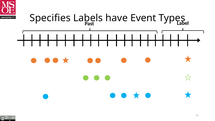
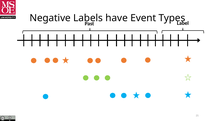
Specifies: Specifies -> Negative
